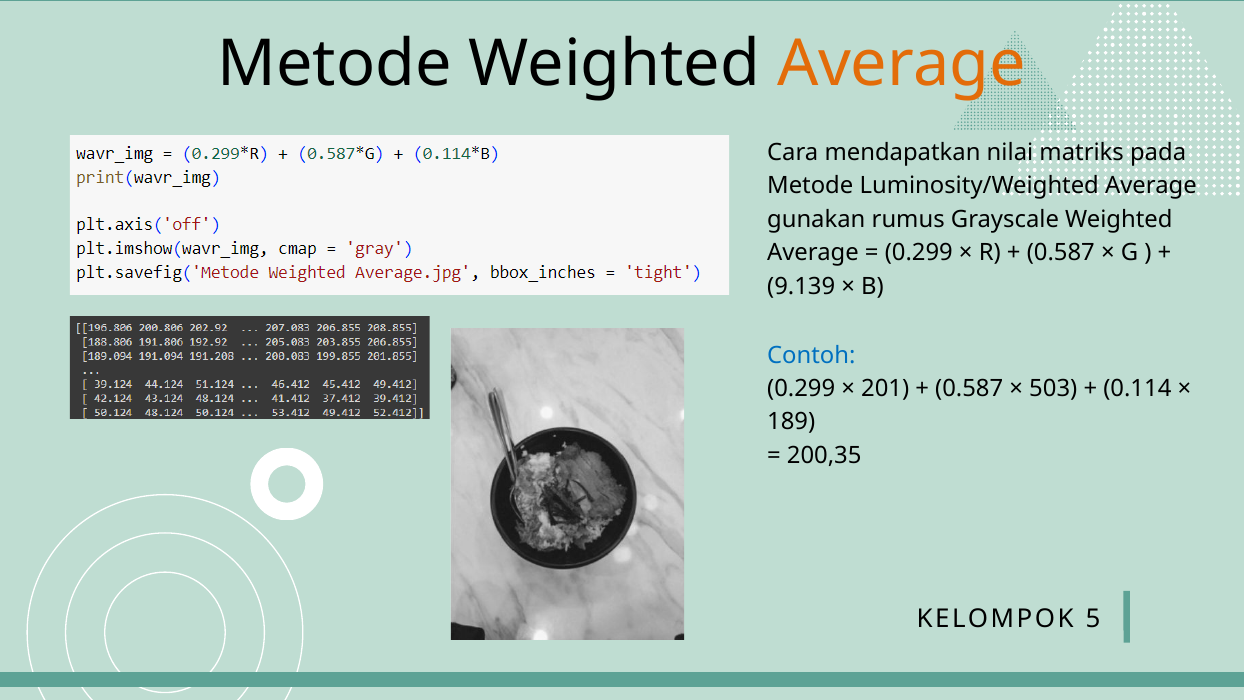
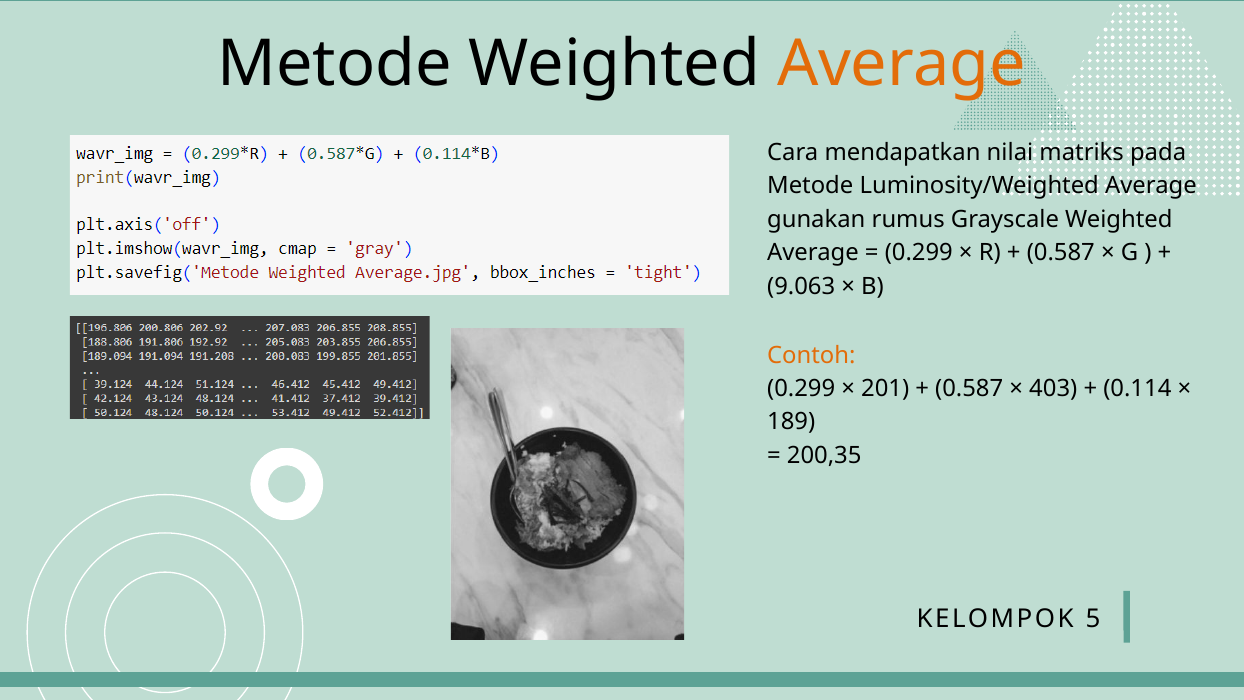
9.139: 9.139 -> 9.063
Contoh colour: blue -> orange
503: 503 -> 403
